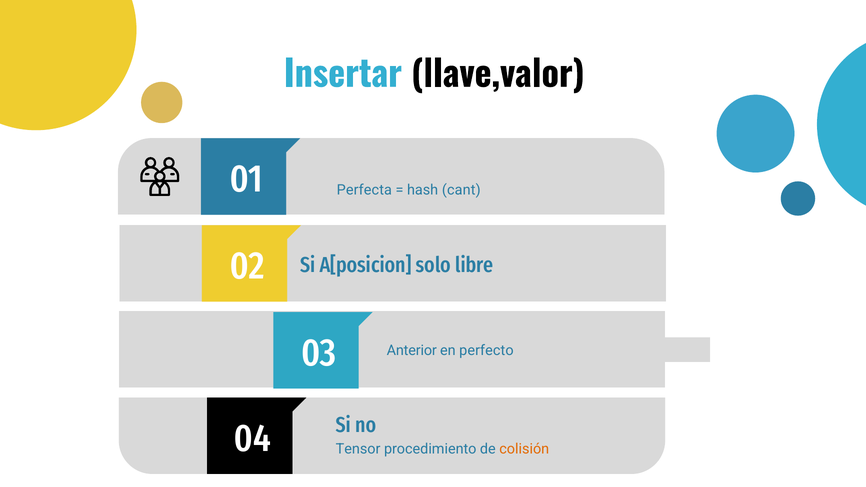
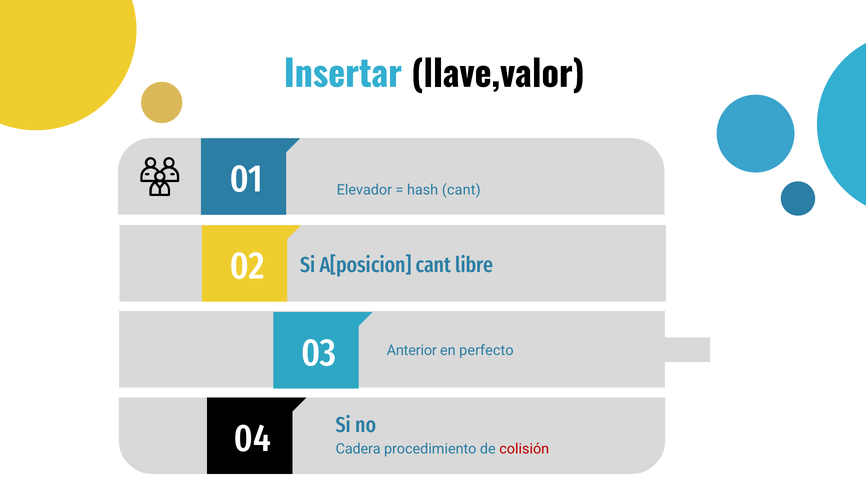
Perfecta: Perfecta -> Elevador
A[posicion solo: solo -> cant
Tensor: Tensor -> Cadera
colisión colour: orange -> red
